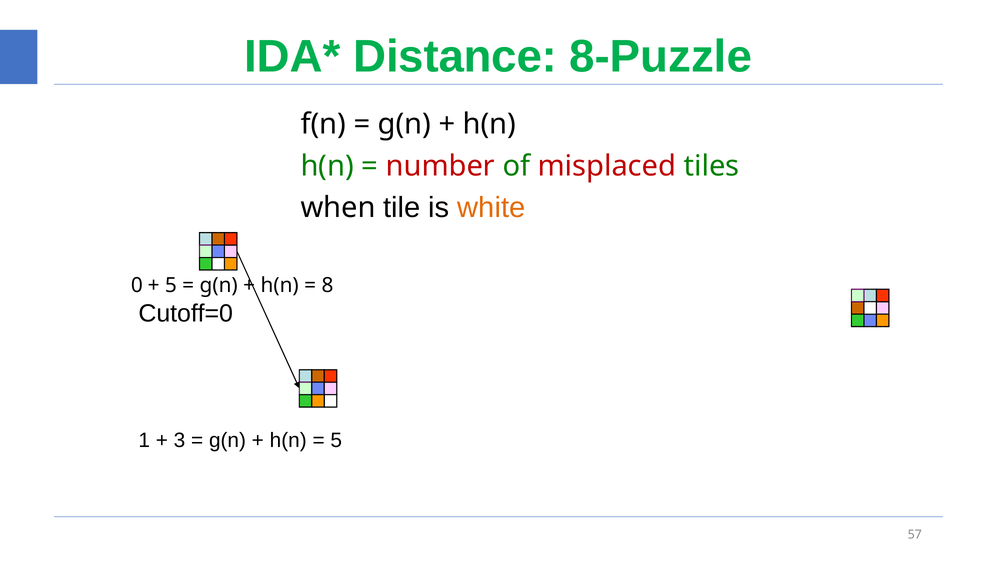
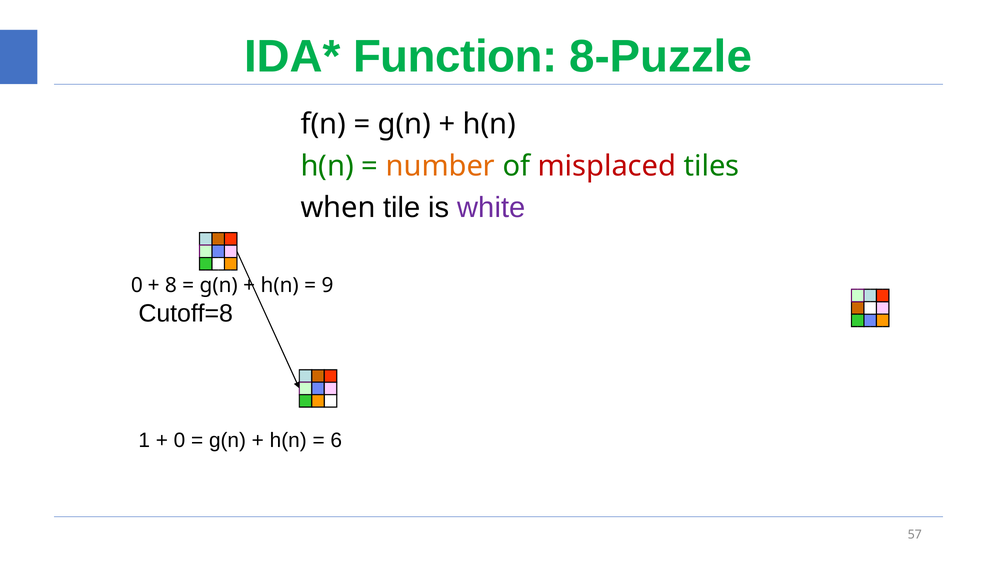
Distance: Distance -> Function
number colour: red -> orange
white colour: orange -> purple
5 at (171, 286): 5 -> 8
8: 8 -> 9
Cutoff=0: Cutoff=0 -> Cutoff=8
3 at (180, 441): 3 -> 0
5 at (336, 441): 5 -> 6
